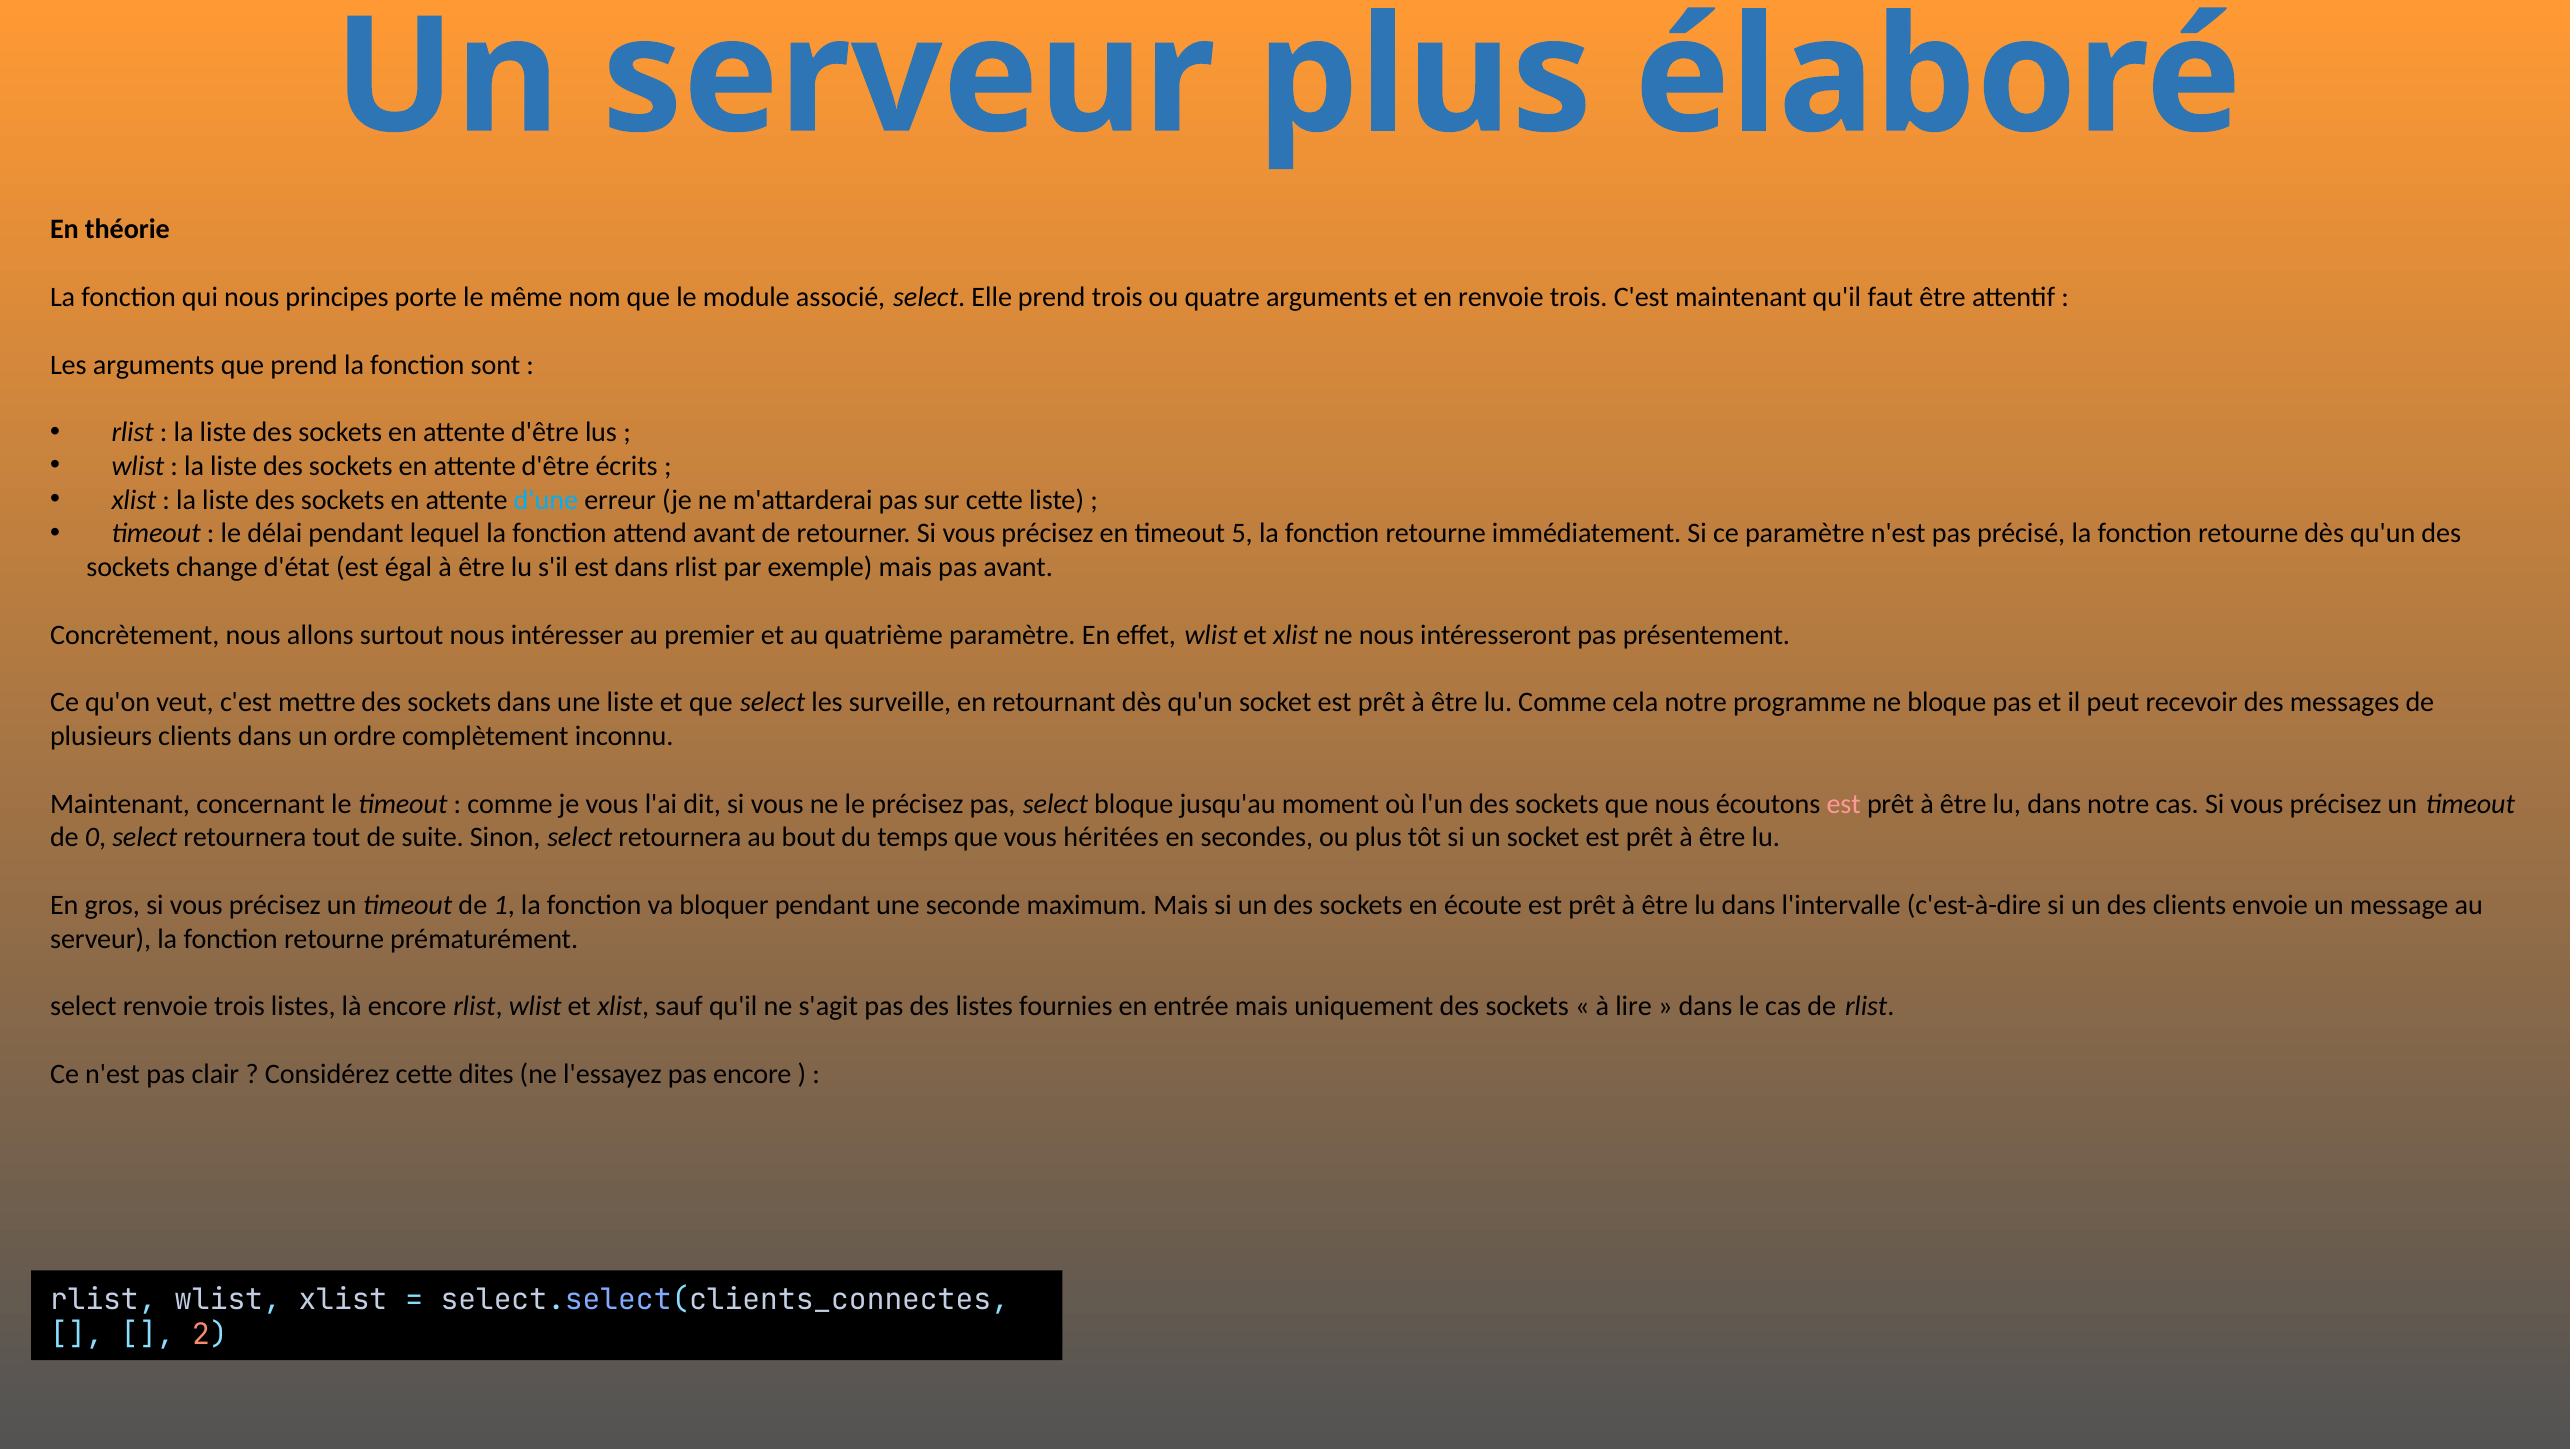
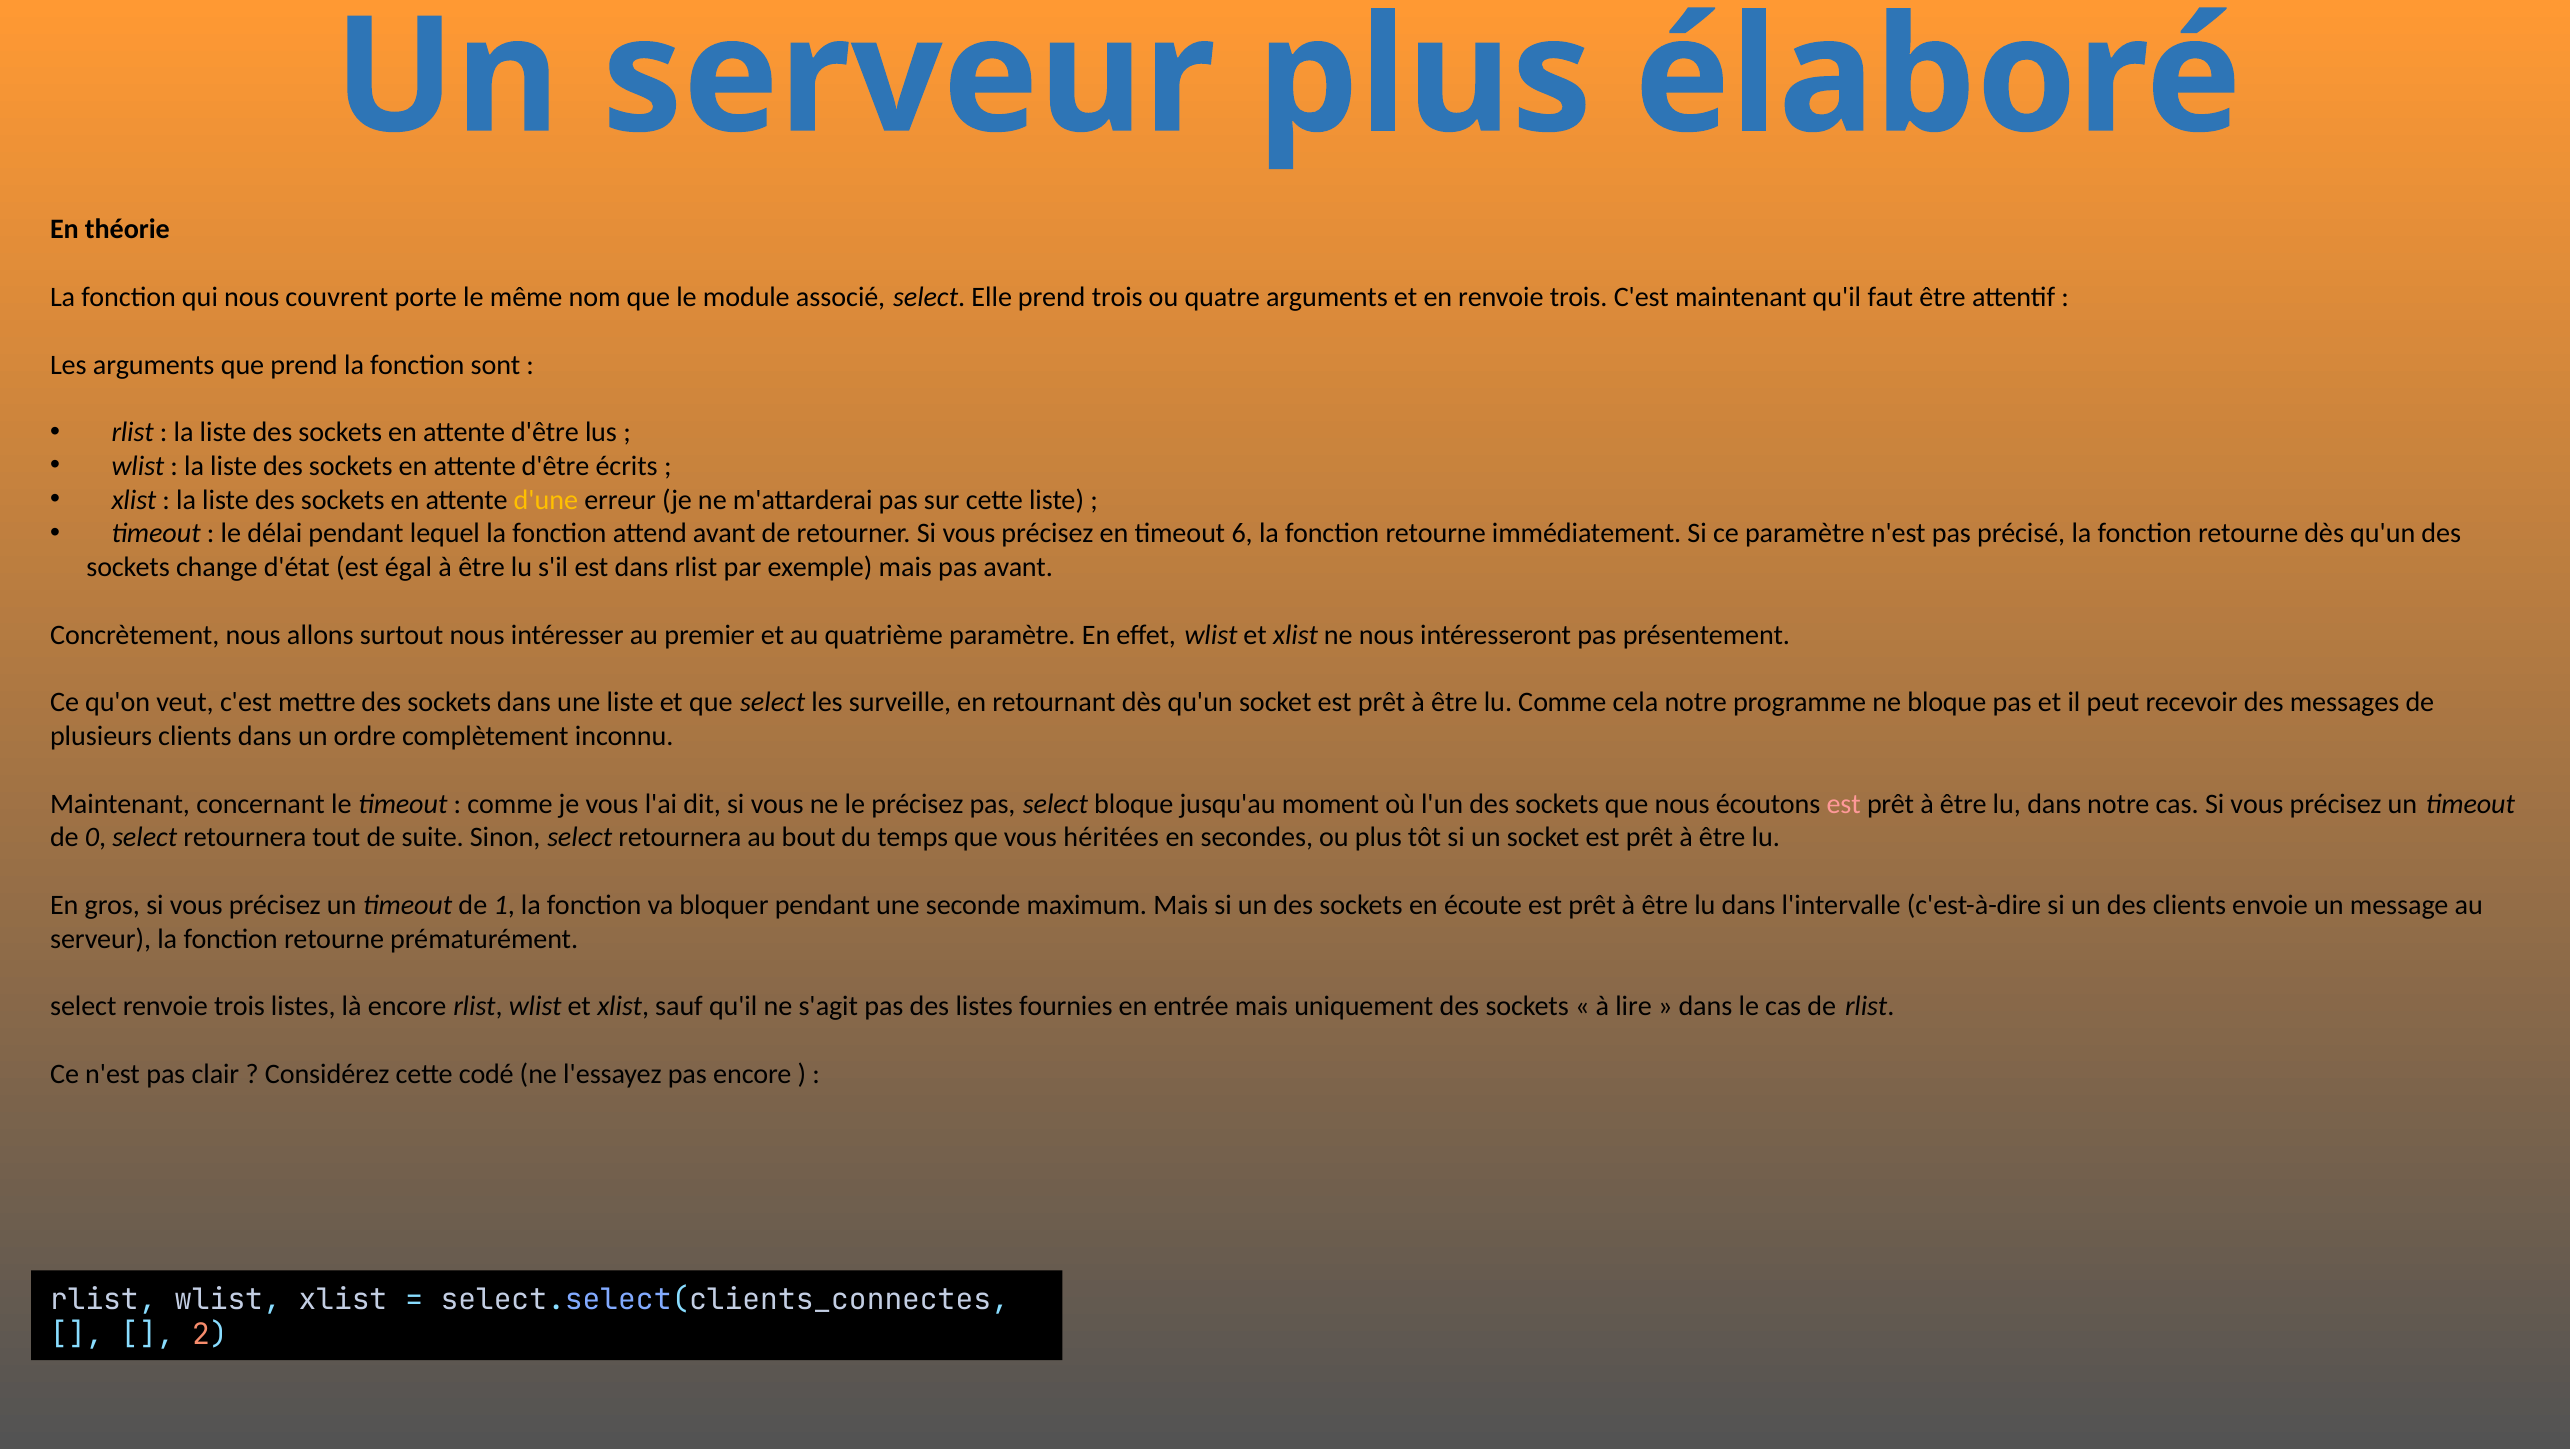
principes: principes -> couvrent
d'une colour: light blue -> yellow
5: 5 -> 6
dites: dites -> codé
